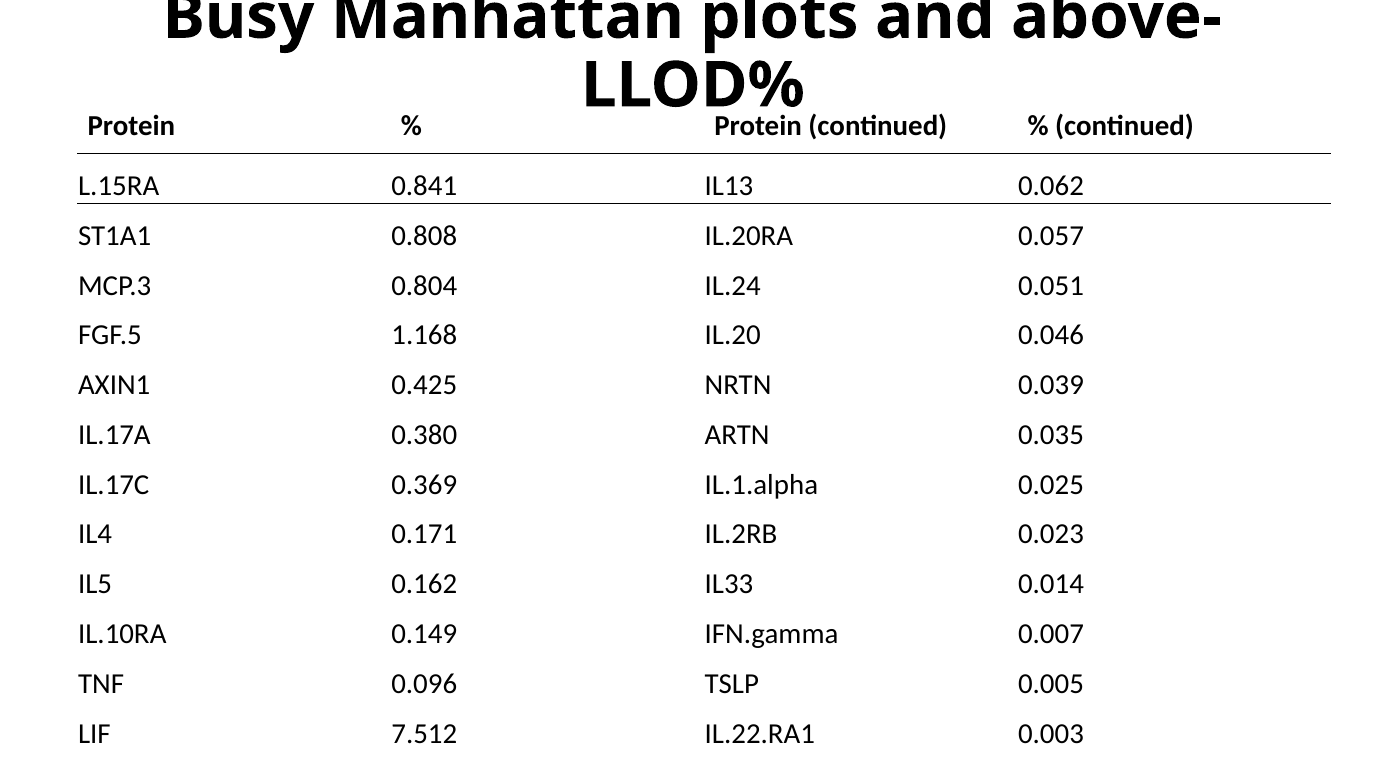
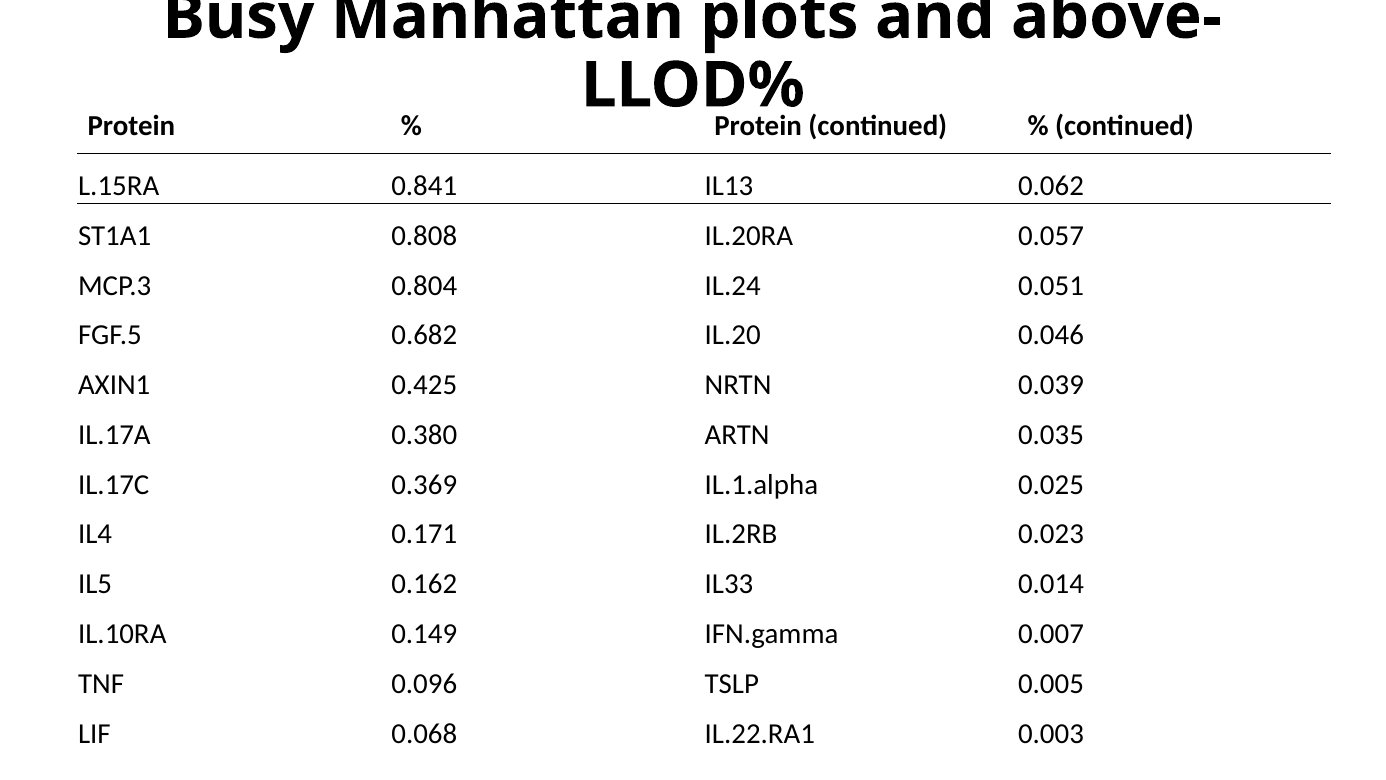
1.168: 1.168 -> 0.682
7.512: 7.512 -> 0.068
